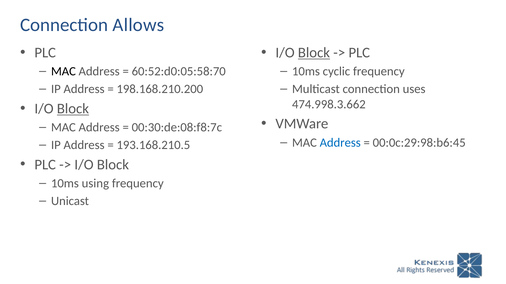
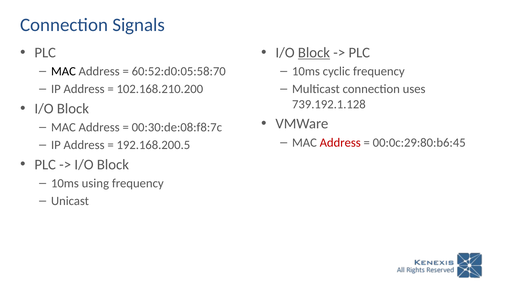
Allows: Allows -> Signals
198.168.210.200: 198.168.210.200 -> 102.168.210.200
474.998.3.662: 474.998.3.662 -> 739.192.1.128
Block at (73, 109) underline: present -> none
Address at (340, 143) colour: blue -> red
00:0c:29:98:b6:45: 00:0c:29:98:b6:45 -> 00:0c:29:80:b6:45
193.168.210.5: 193.168.210.5 -> 192.168.200.5
